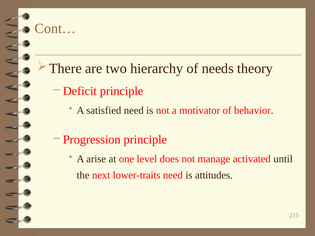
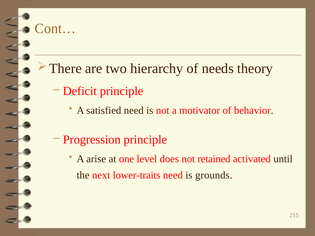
manage: manage -> retained
attitudes: attitudes -> grounds
